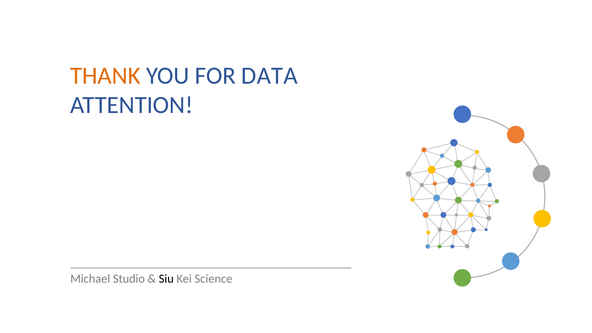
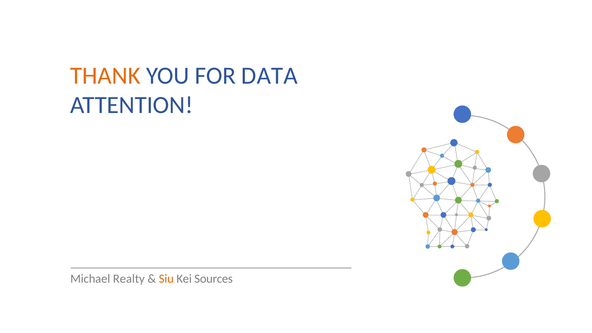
Studio: Studio -> Realty
Siu colour: black -> orange
Science: Science -> Sources
